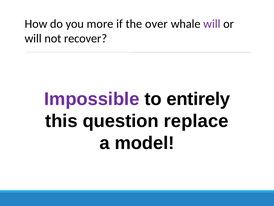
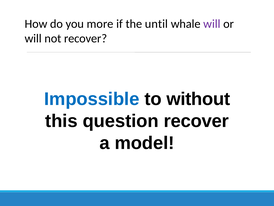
over: over -> until
Impossible colour: purple -> blue
entirely: entirely -> without
question replace: replace -> recover
